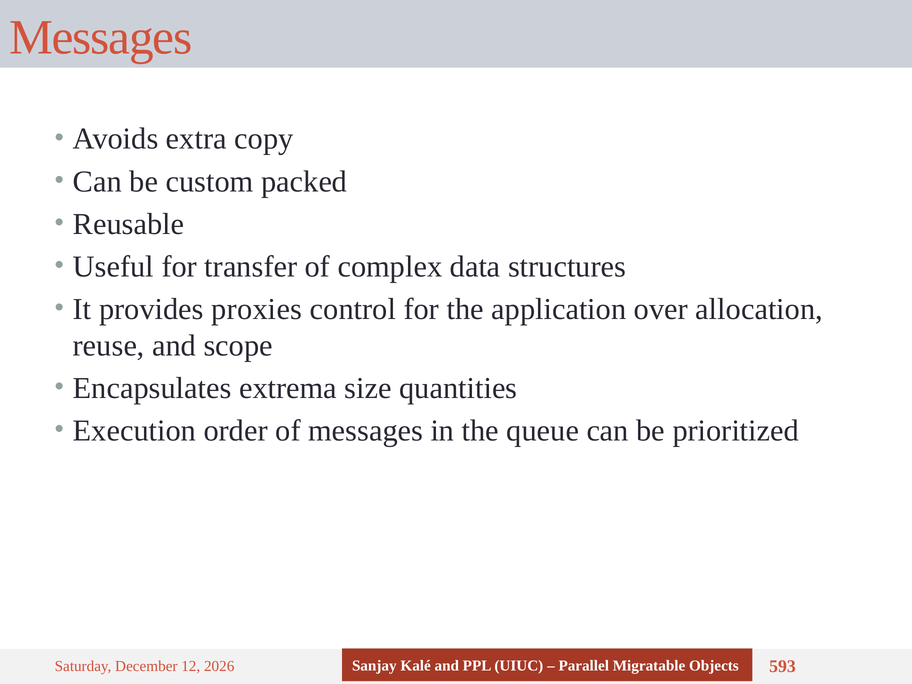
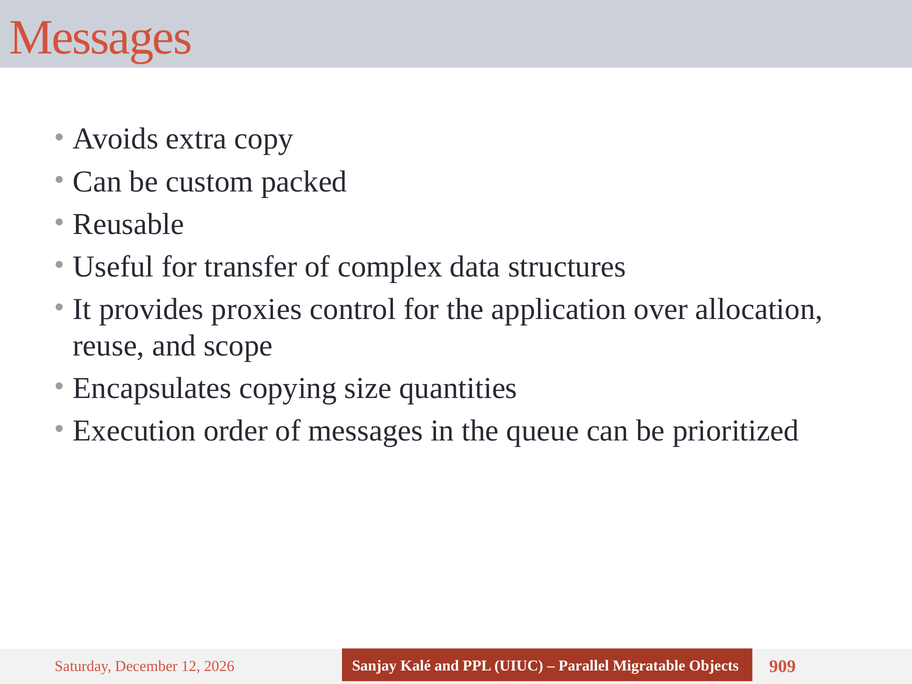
extrema: extrema -> copying
593: 593 -> 909
